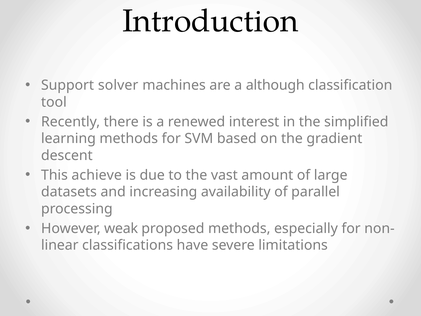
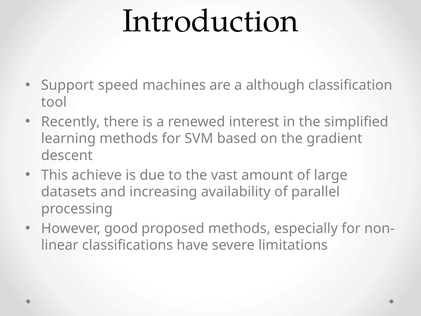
solver: solver -> speed
weak: weak -> good
